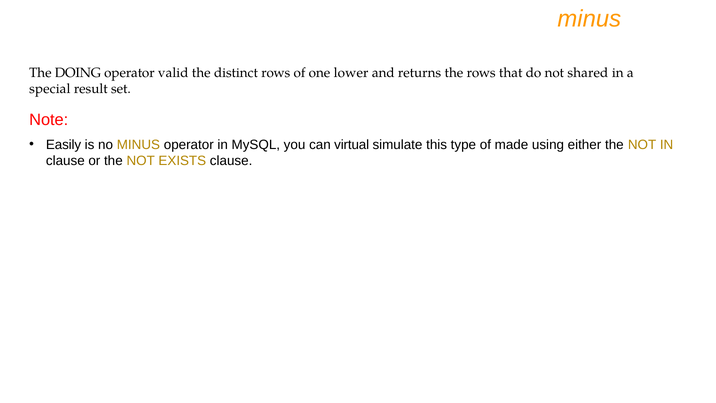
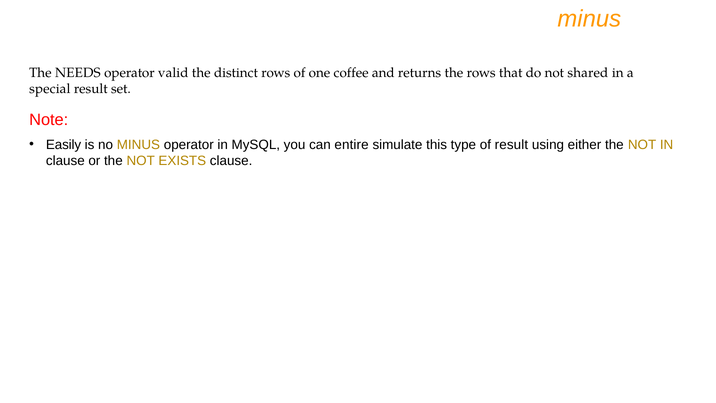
DOING: DOING -> NEEDS
lower: lower -> coffee
virtual: virtual -> entire
of made: made -> result
